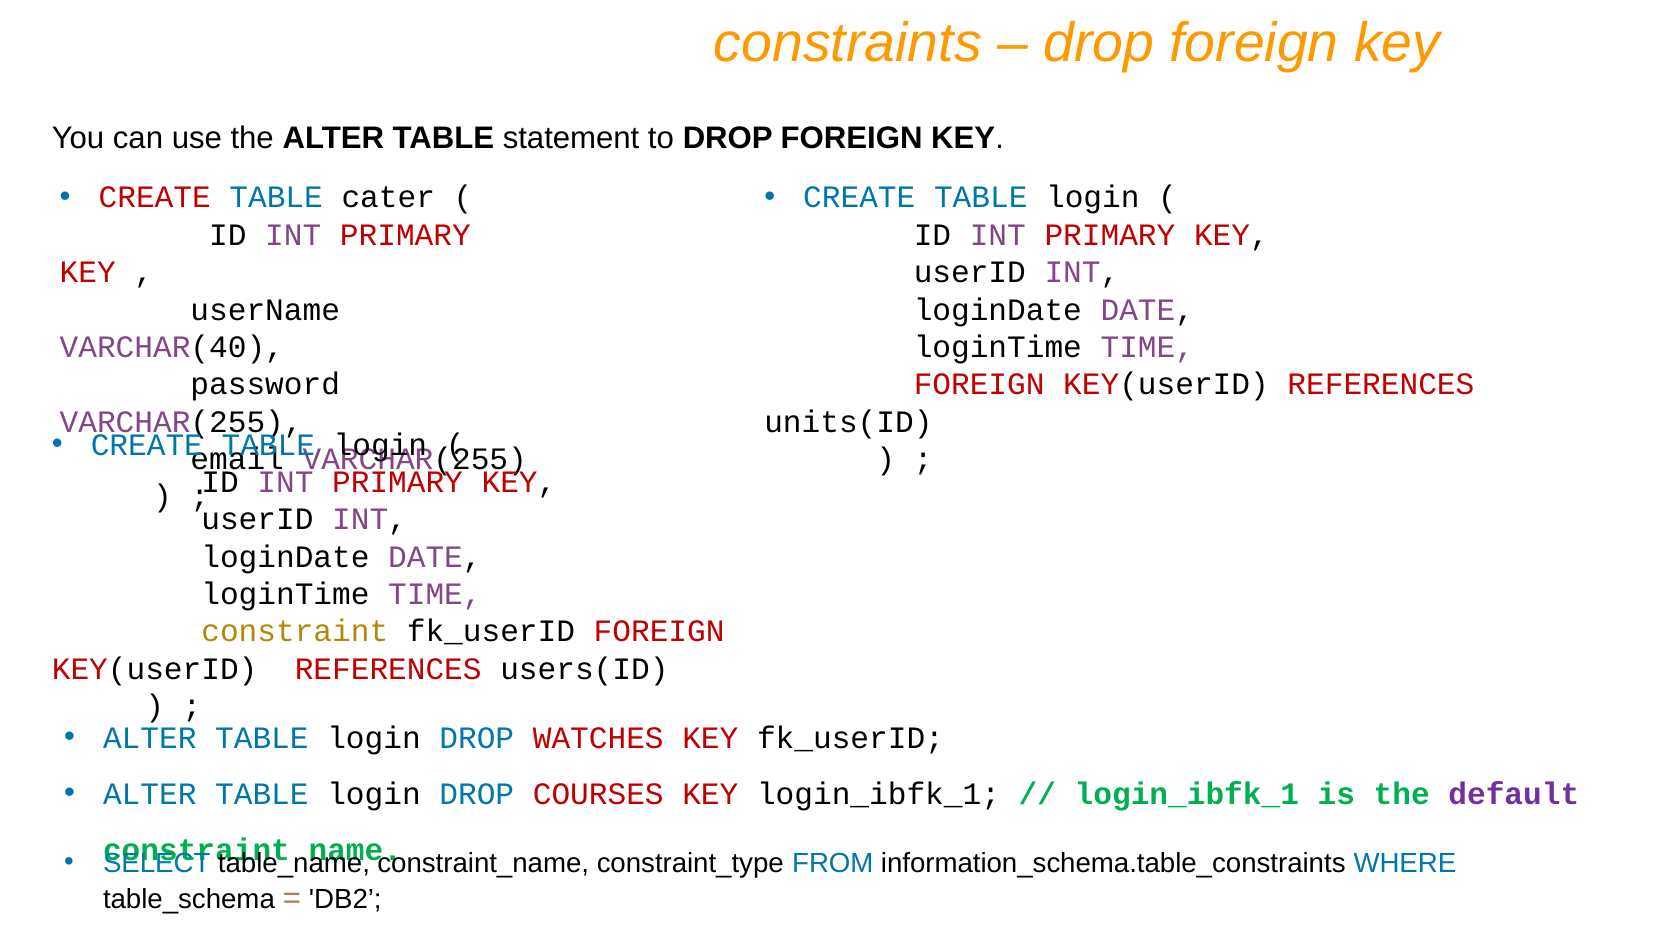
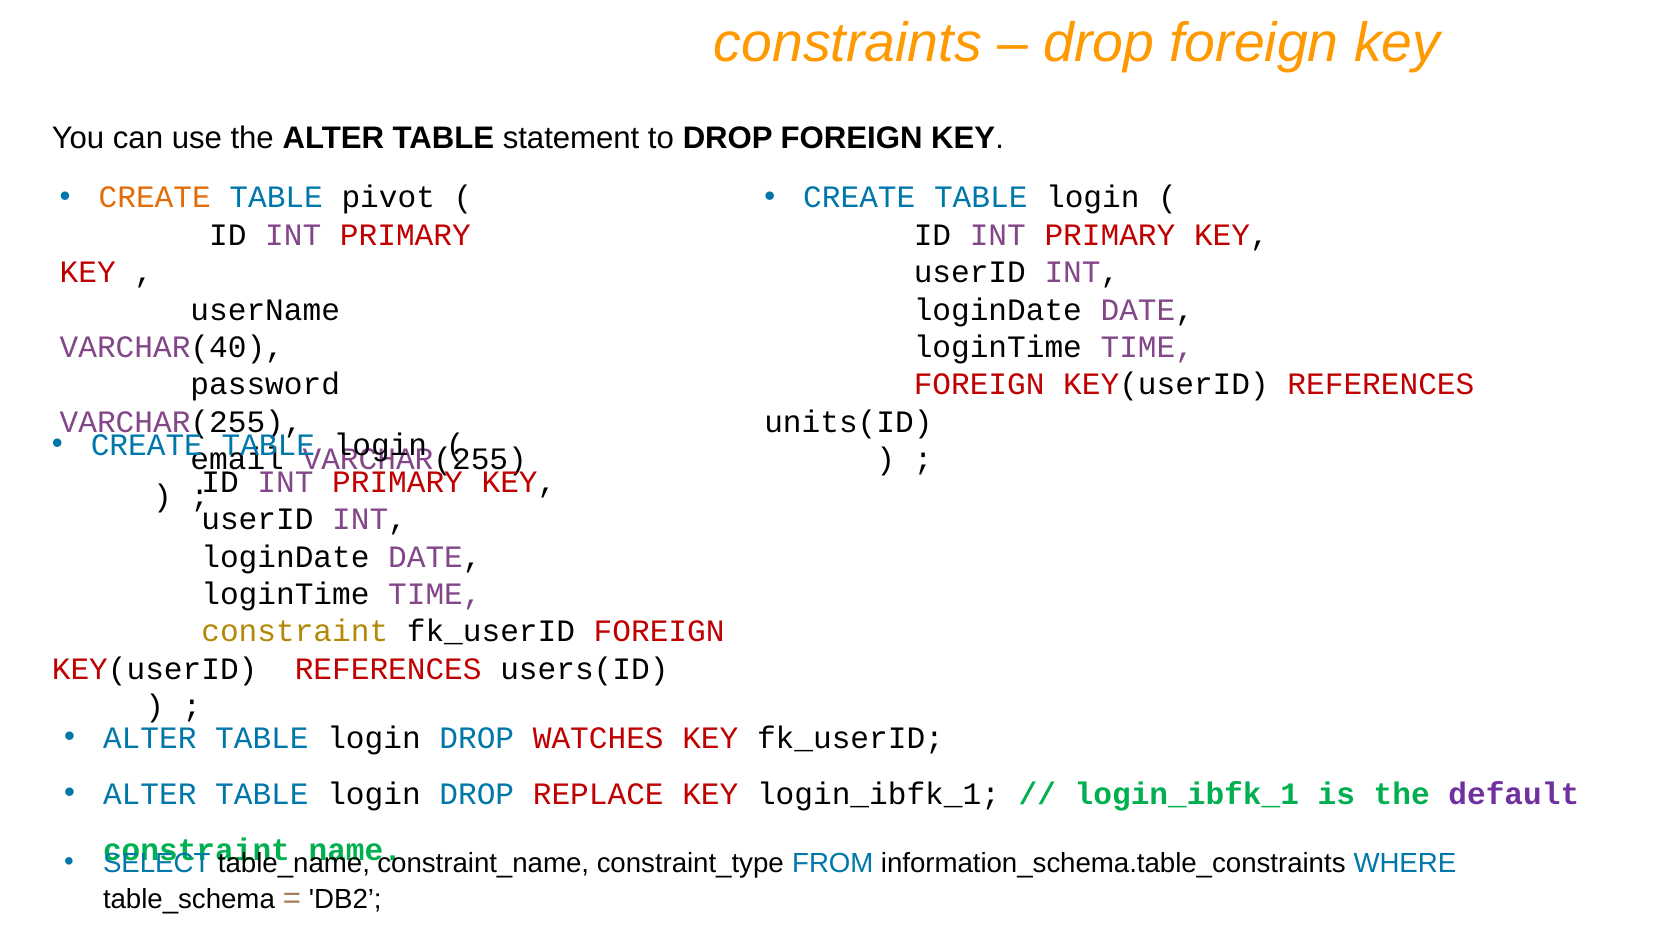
CREATE at (155, 198) colour: red -> orange
cater: cater -> pivot
COURSES: COURSES -> REPLACE
